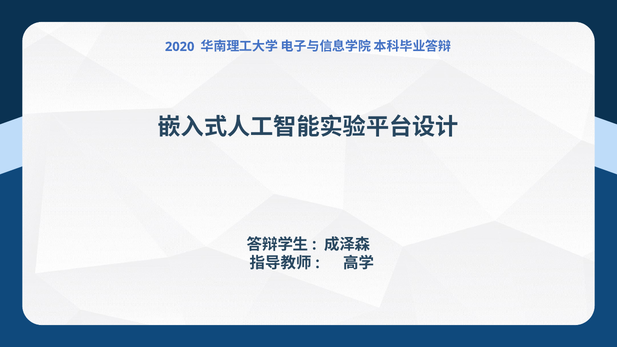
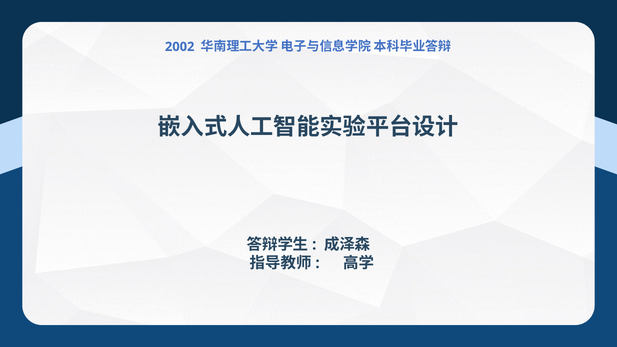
2020: 2020 -> 2002
